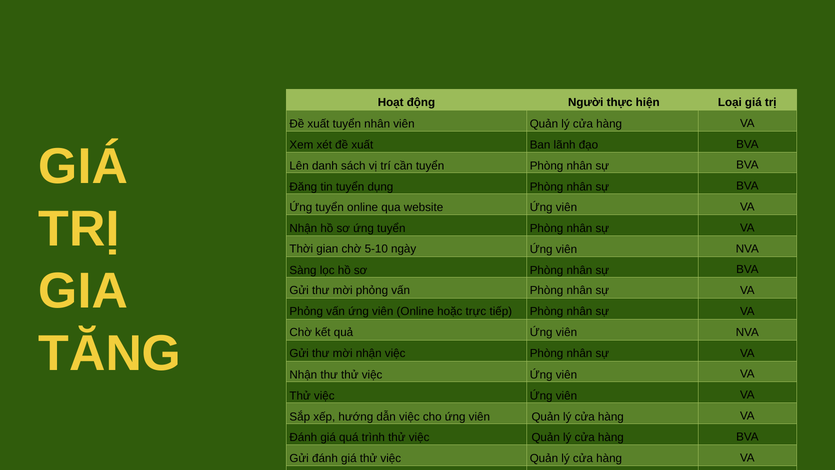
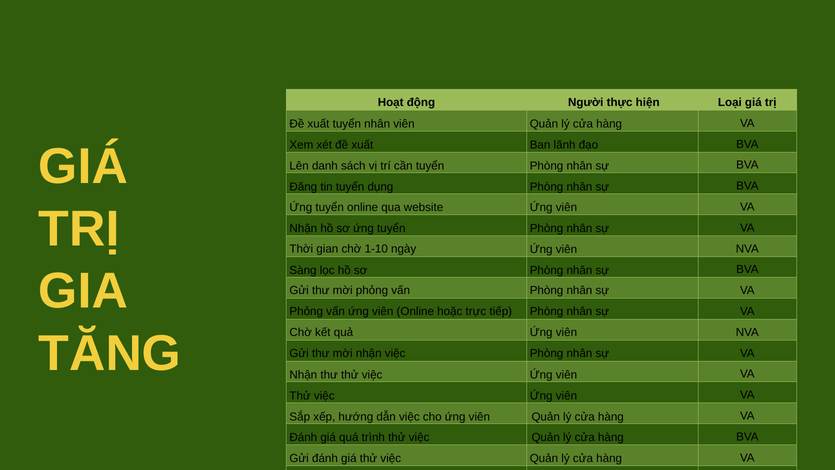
5-10: 5-10 -> 1-10
